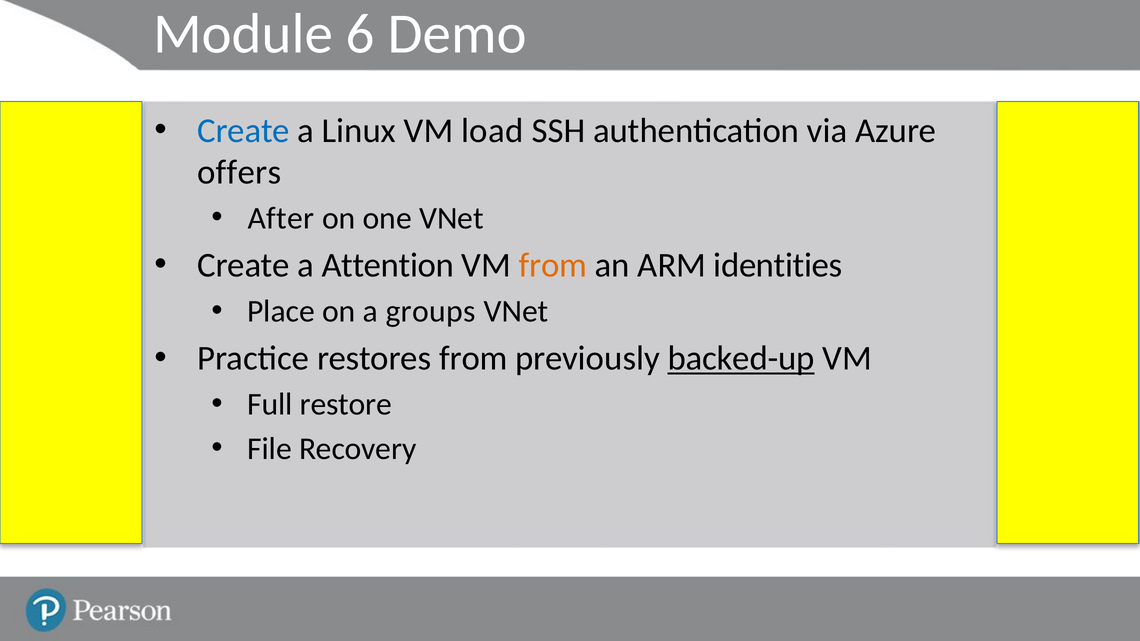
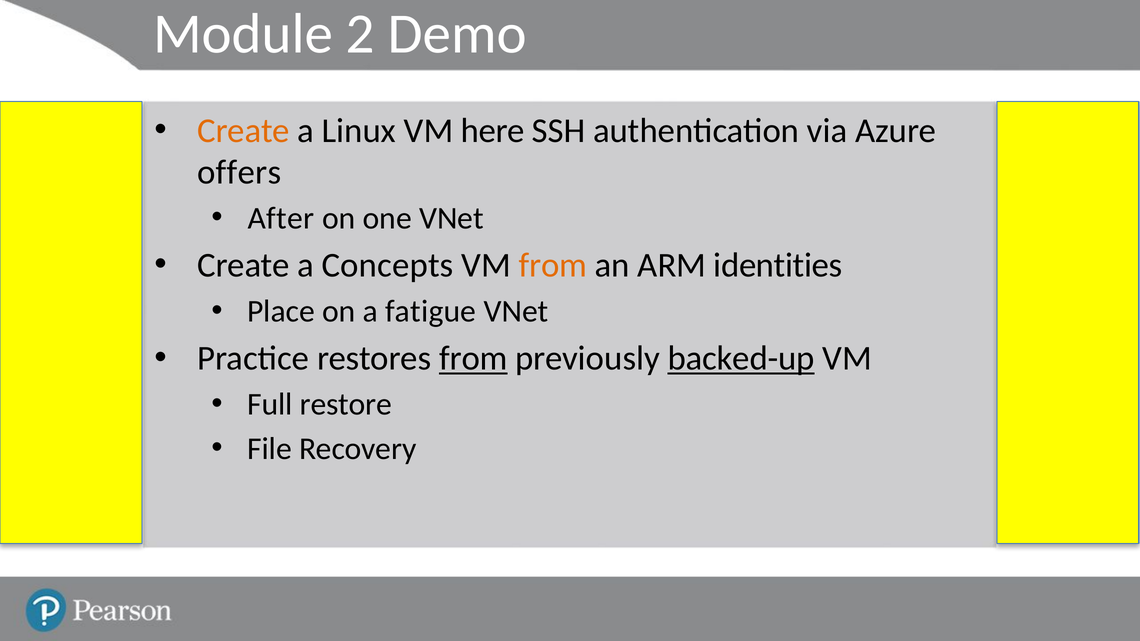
6: 6 -> 2
Create at (243, 131) colour: blue -> orange
load: load -> here
Attention: Attention -> Concepts
groups: groups -> fatigue
from at (473, 359) underline: none -> present
